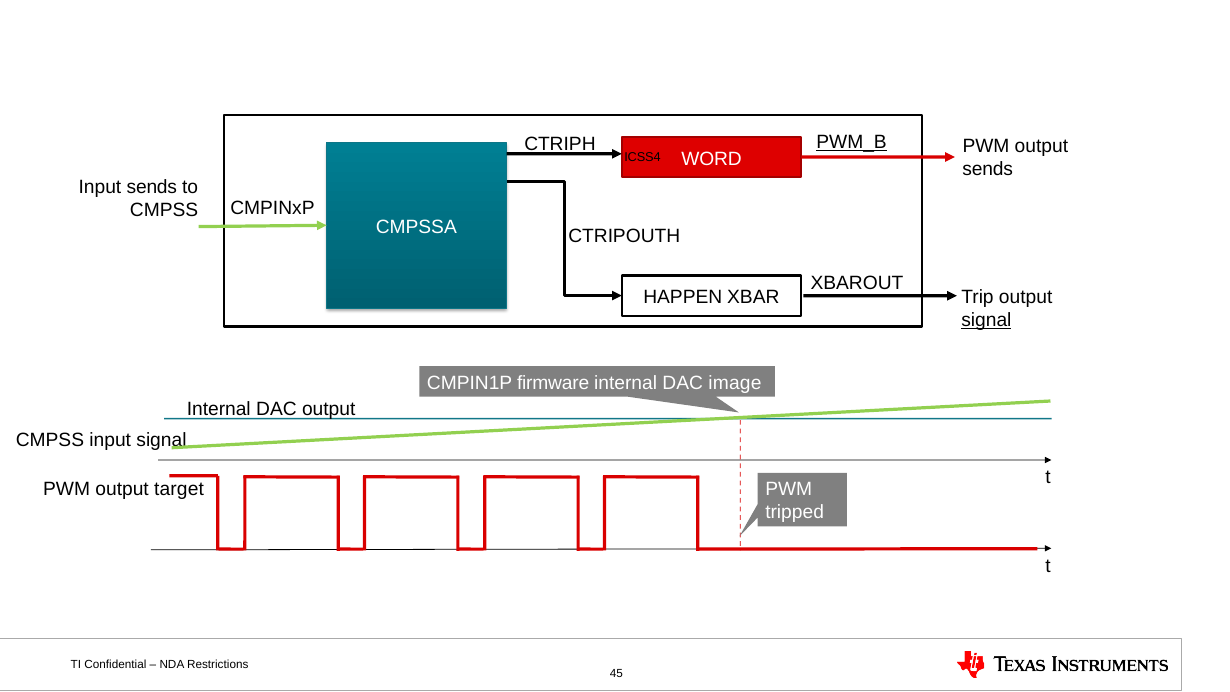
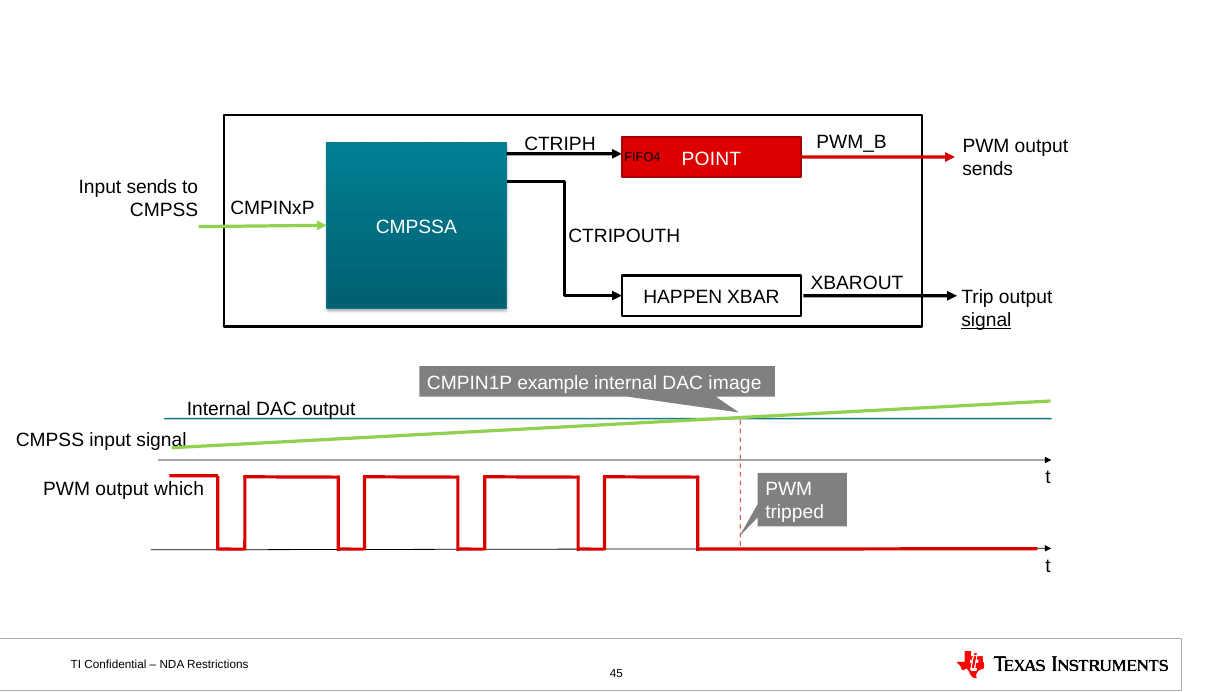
PWM_B underline: present -> none
WORD: WORD -> POINT
ICSS4: ICSS4 -> FIFO4
firmware: firmware -> example
target: target -> which
